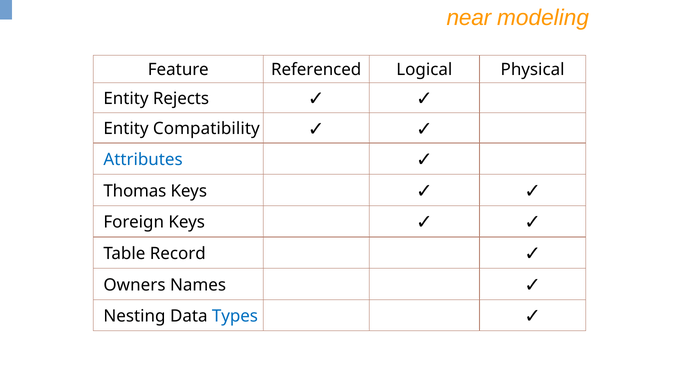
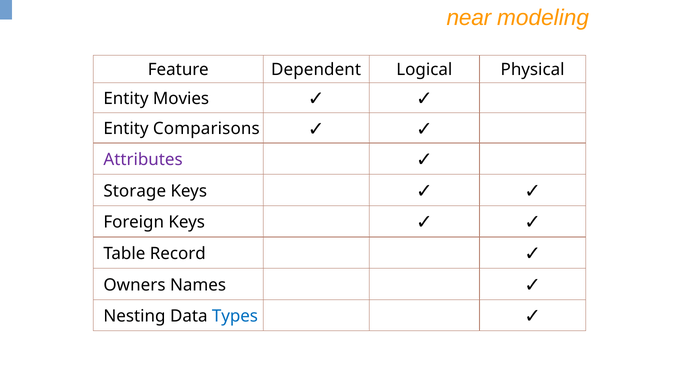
Referenced: Referenced -> Dependent
Rejects: Rejects -> Movies
Compatibility: Compatibility -> Comparisons
Attributes colour: blue -> purple
Thomas: Thomas -> Storage
